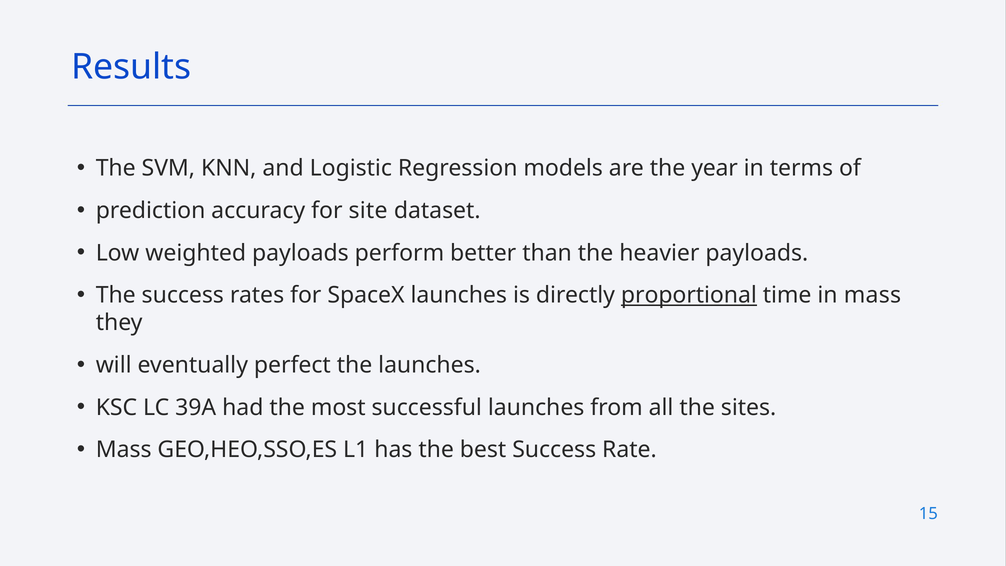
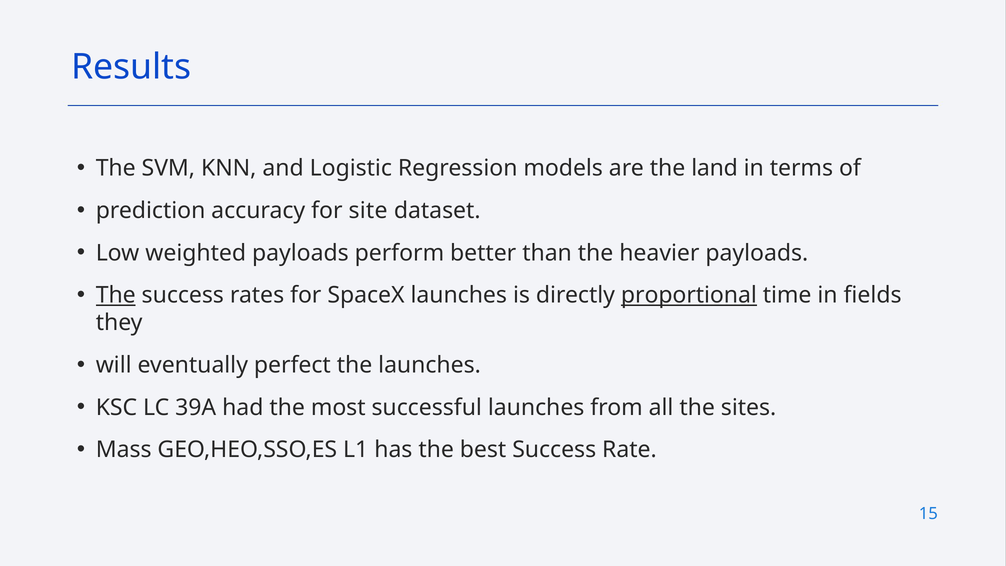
year: year -> land
The at (116, 295) underline: none -> present
in mass: mass -> fields
